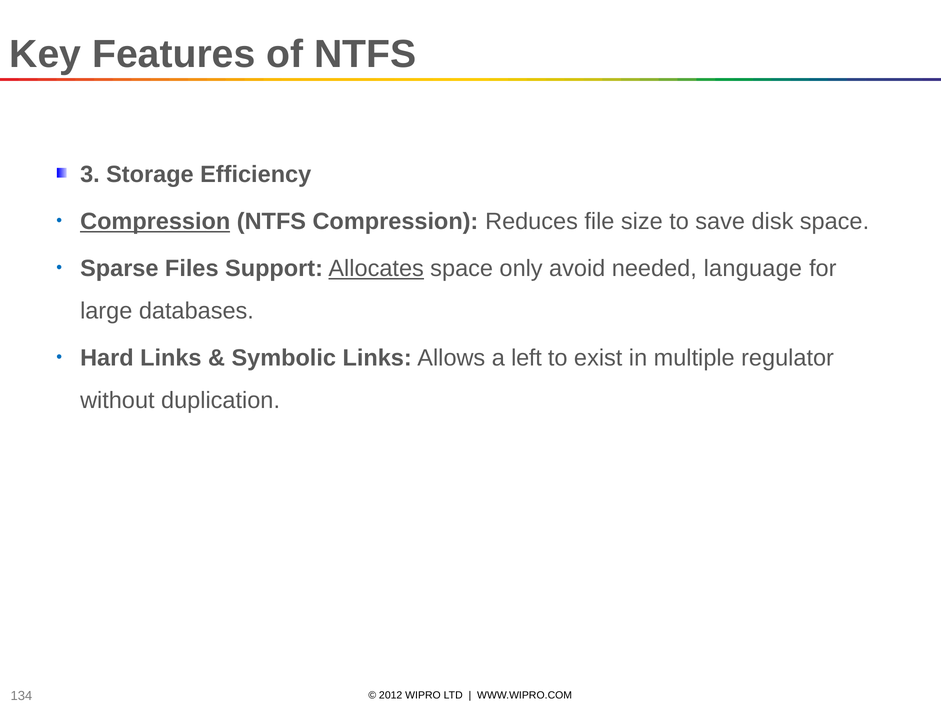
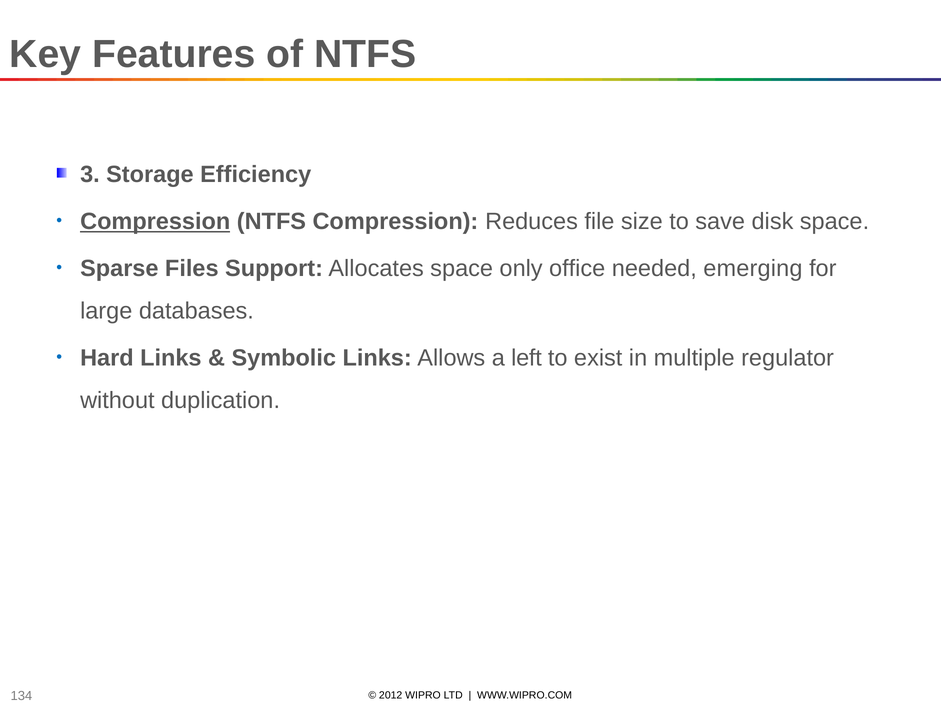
Allocates underline: present -> none
avoid: avoid -> office
language: language -> emerging
